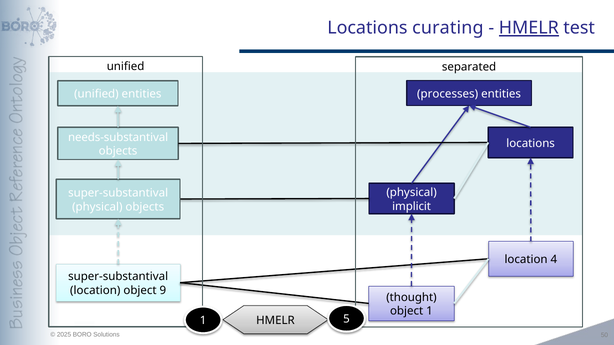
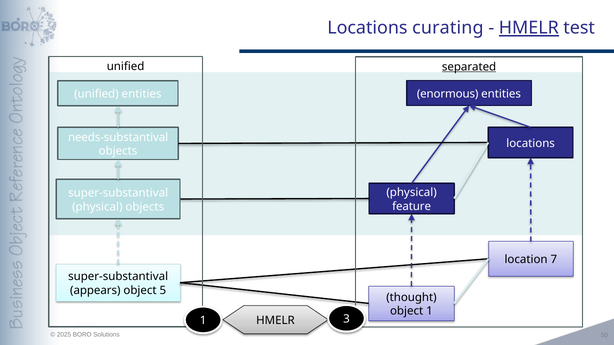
separated underline: none -> present
processes: processes -> enormous
implicit: implicit -> feature
4: 4 -> 7
location at (95, 291): location -> appears
9: 9 -> 5
5: 5 -> 3
